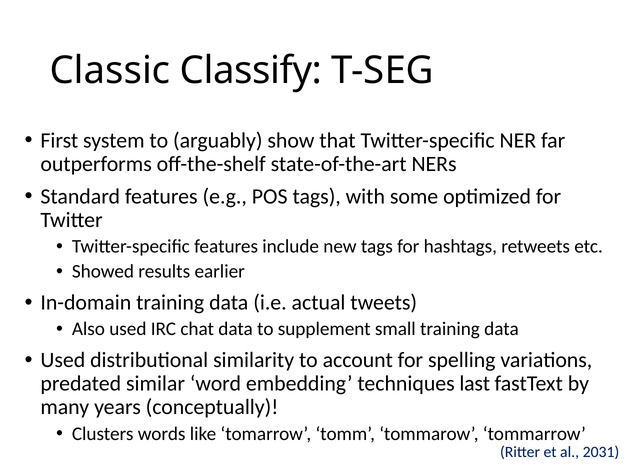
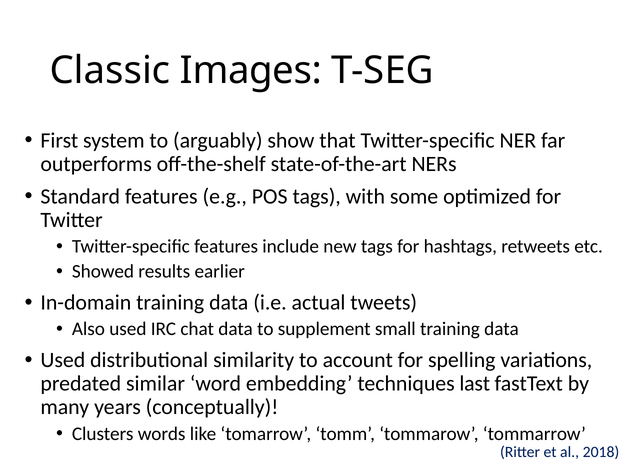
Classify: Classify -> Images
2031: 2031 -> 2018
